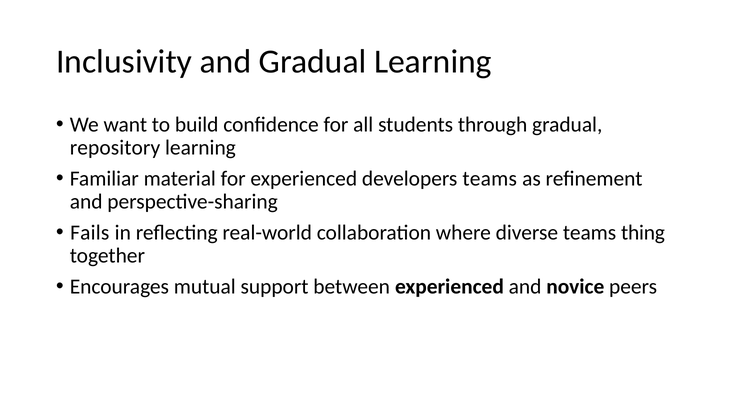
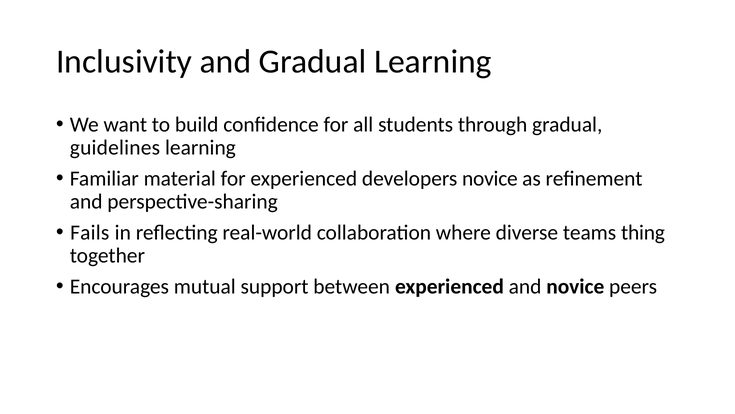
repository: repository -> guidelines
developers teams: teams -> novice
